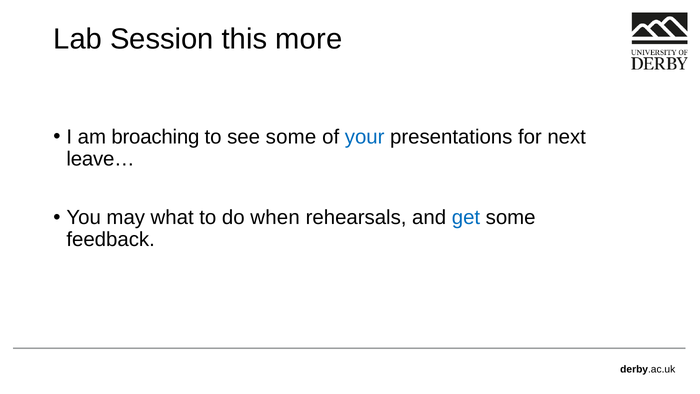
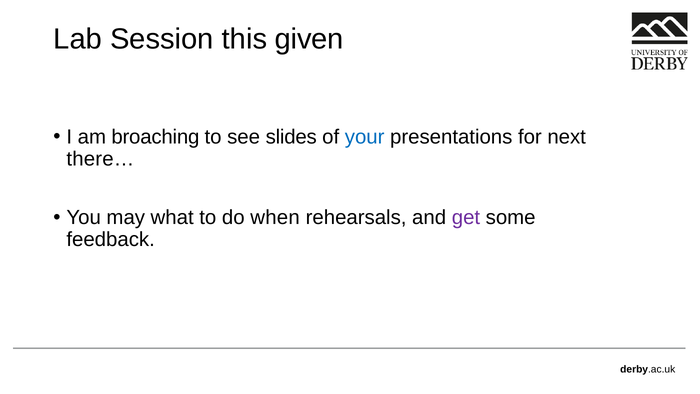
more: more -> given
see some: some -> slides
leave…: leave… -> there…
get colour: blue -> purple
